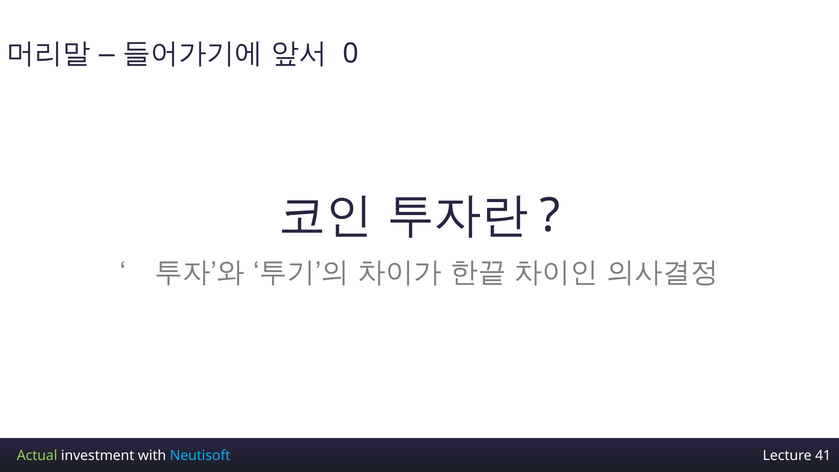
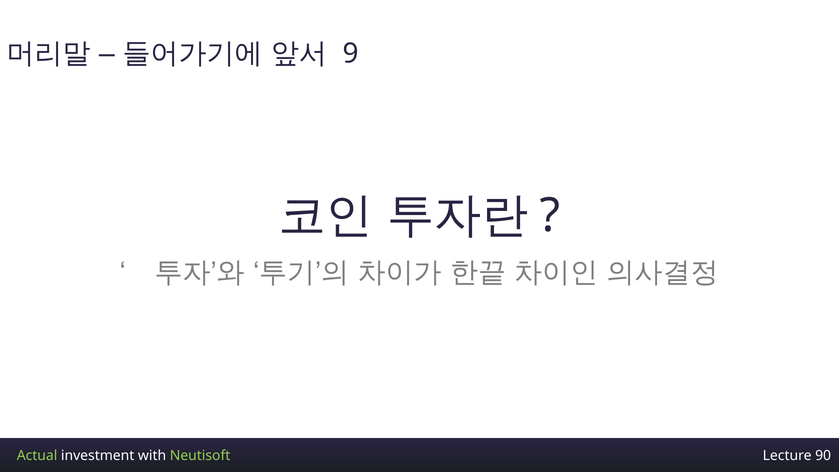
0: 0 -> 9
Neutisoft colour: light blue -> light green
41: 41 -> 90
